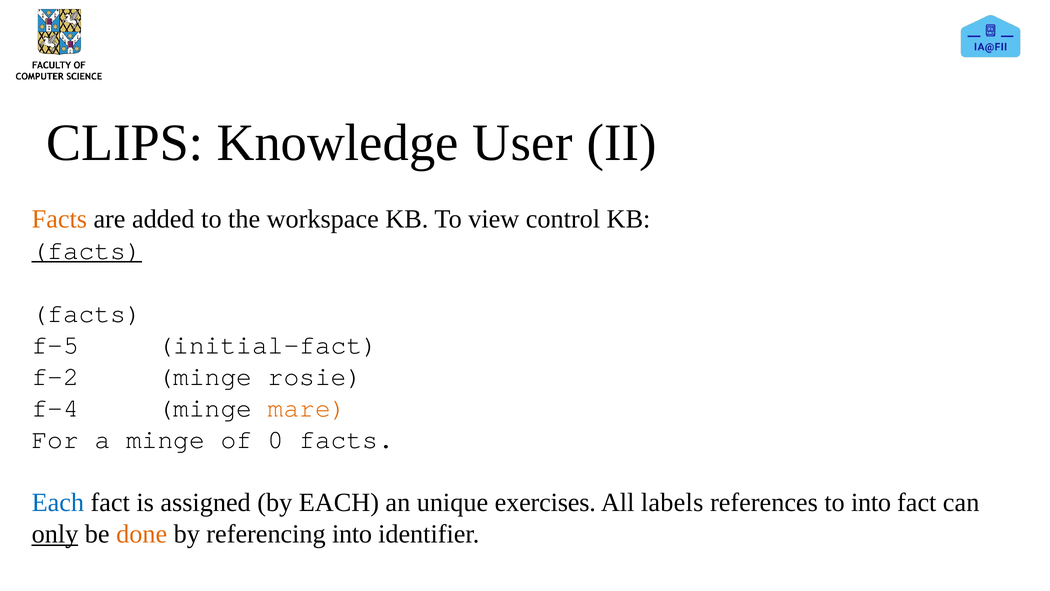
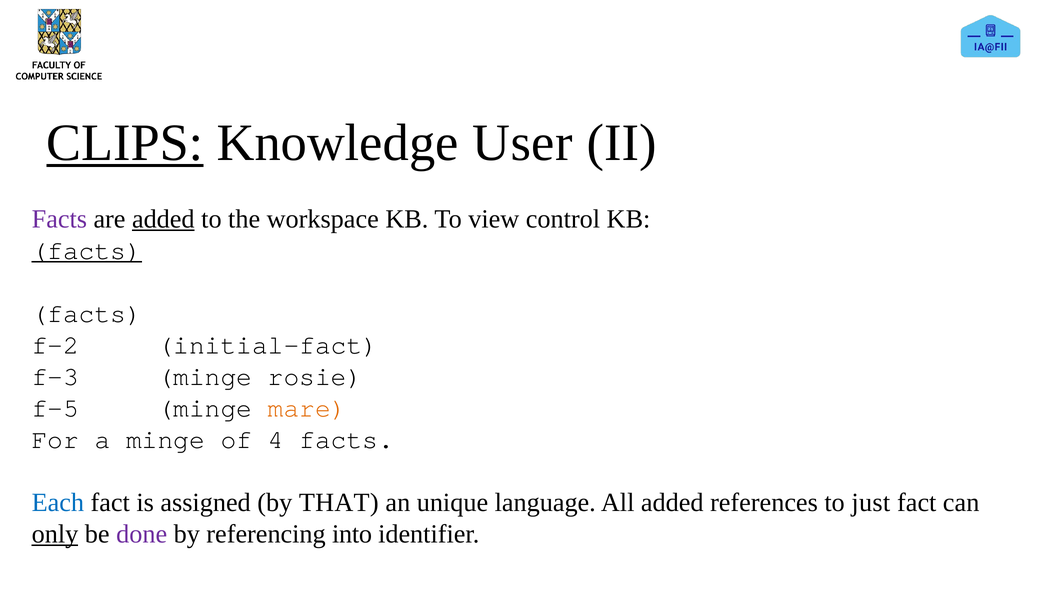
CLIPS underline: none -> present
Facts at (59, 219) colour: orange -> purple
added at (163, 219) underline: none -> present
f-5: f-5 -> f-2
f-2: f-2 -> f-3
f-4: f-4 -> f-5
0: 0 -> 4
by EACH: EACH -> THAT
exercises: exercises -> language
All labels: labels -> added
to into: into -> just
done colour: orange -> purple
